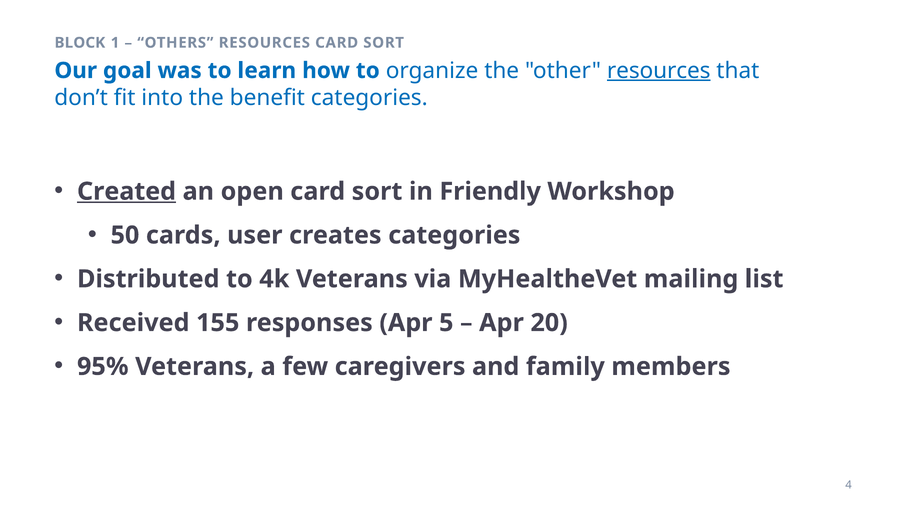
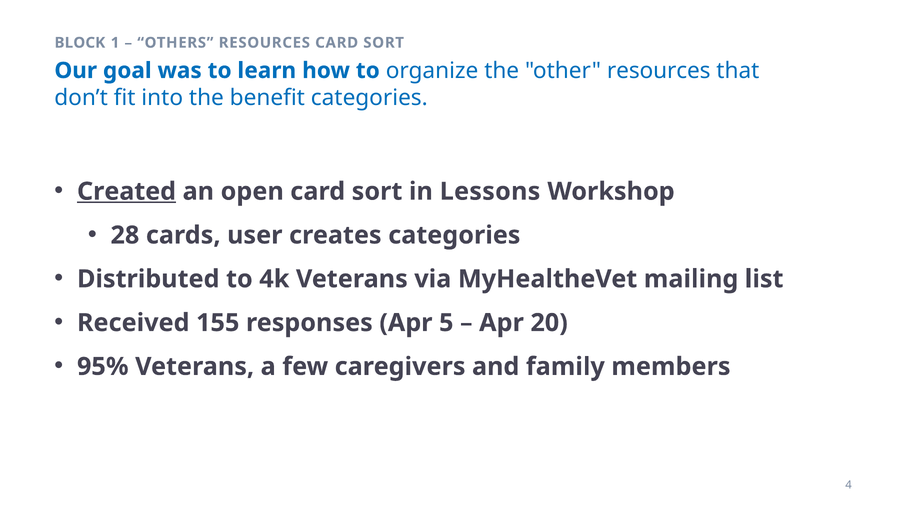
resources at (659, 71) underline: present -> none
Friendly: Friendly -> Lessons
50: 50 -> 28
